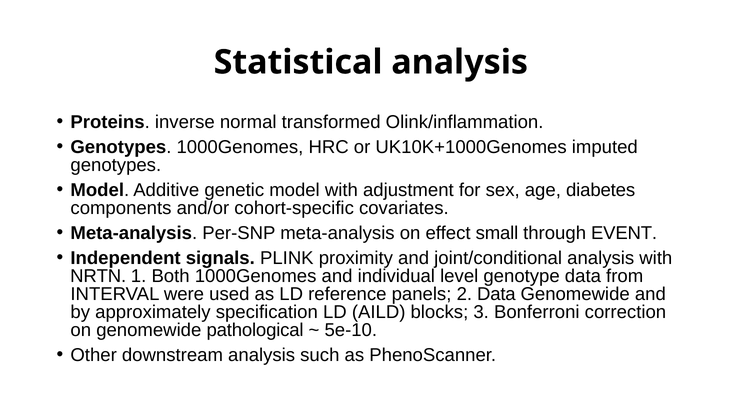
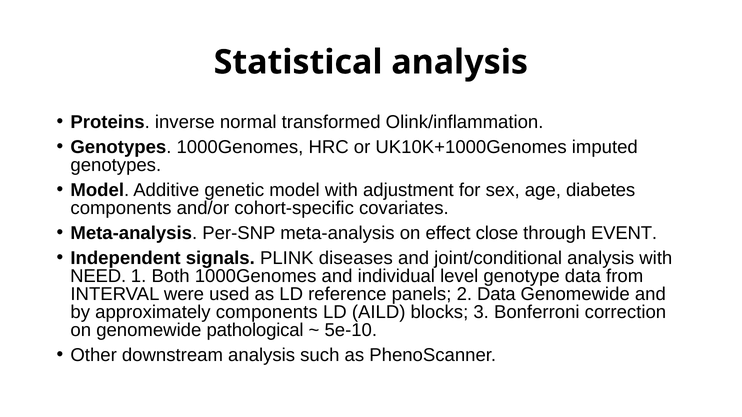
small: small -> close
proximity: proximity -> diseases
NRTN: NRTN -> NEED
approximately specification: specification -> components
